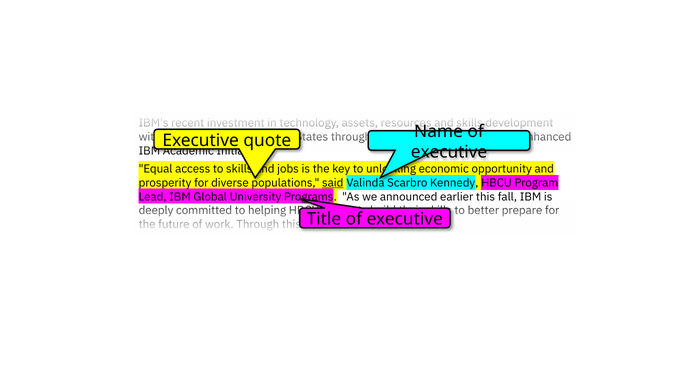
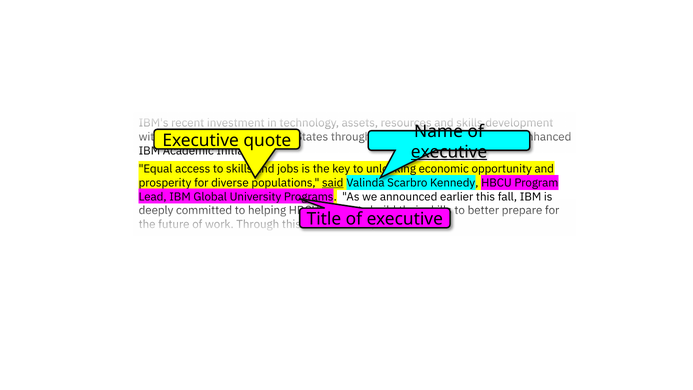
executive at (449, 152) underline: none -> present
